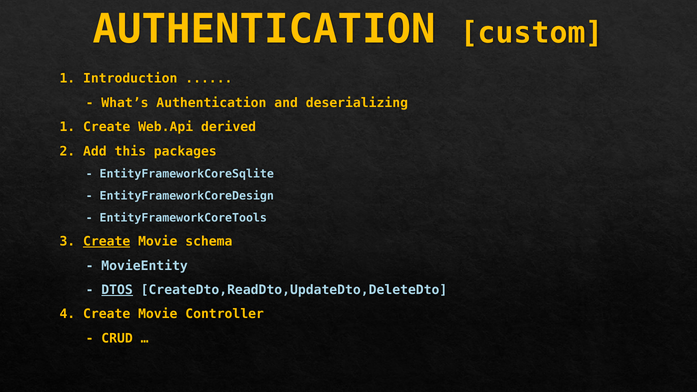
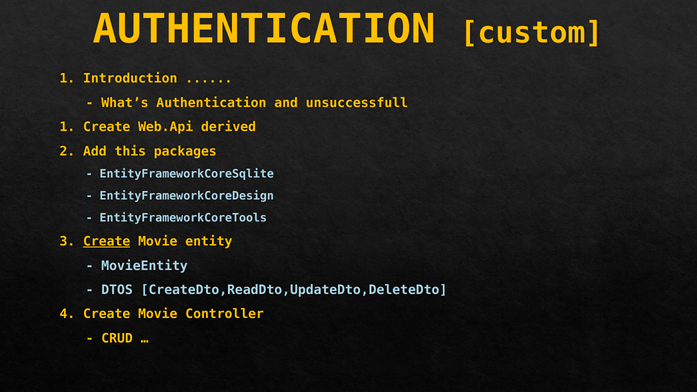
deserializing: deserializing -> unsuccessfull
schema: schema -> entity
DTOS underline: present -> none
